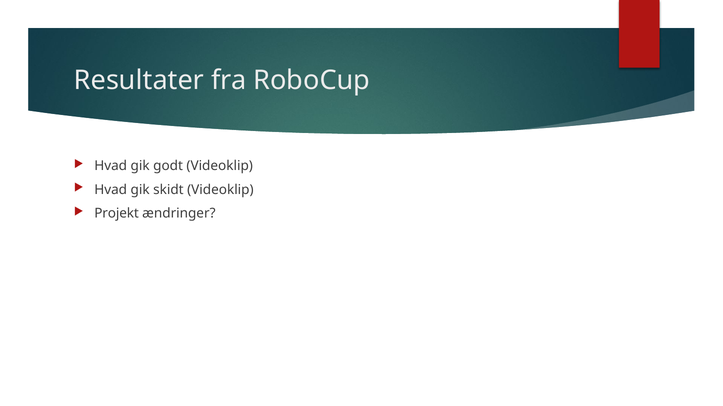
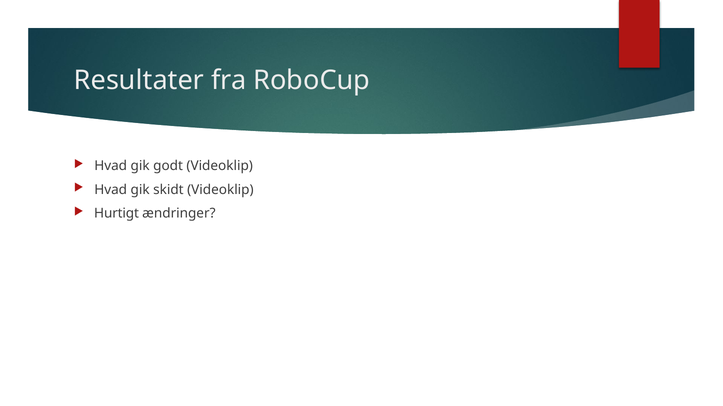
Projekt: Projekt -> Hurtigt
